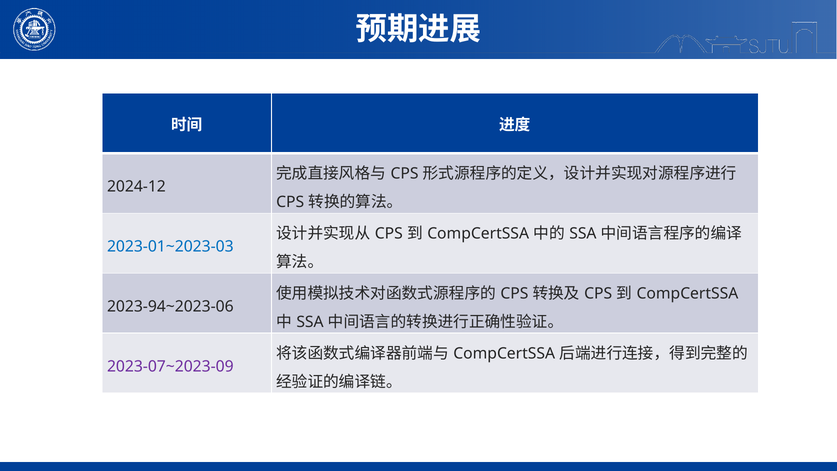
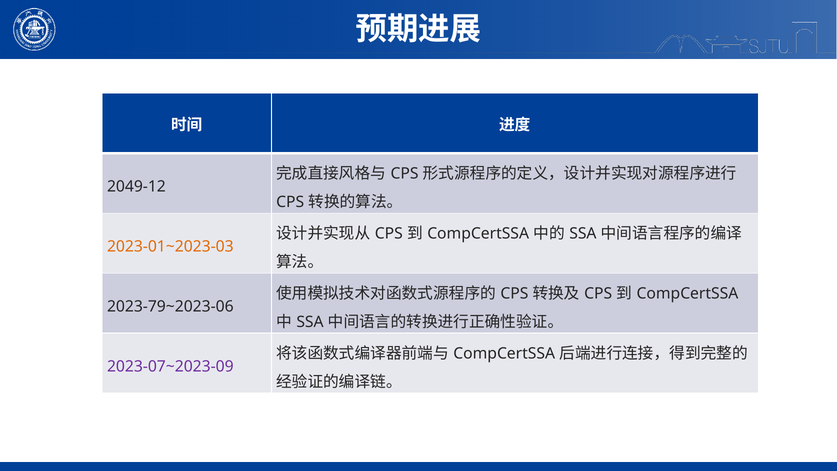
2024-12: 2024-12 -> 2049-12
2023-01~2023-03 colour: blue -> orange
2023-94~2023-06: 2023-94~2023-06 -> 2023-79~2023-06
